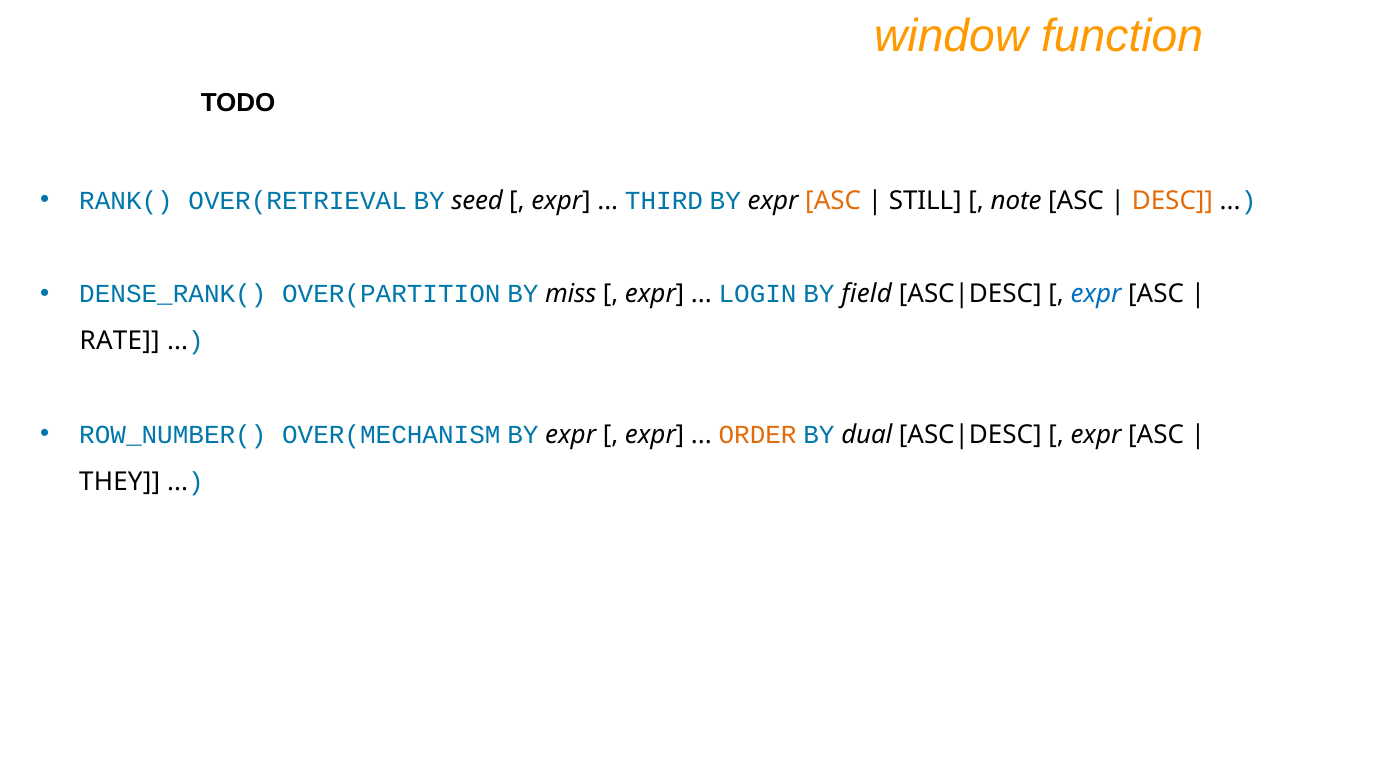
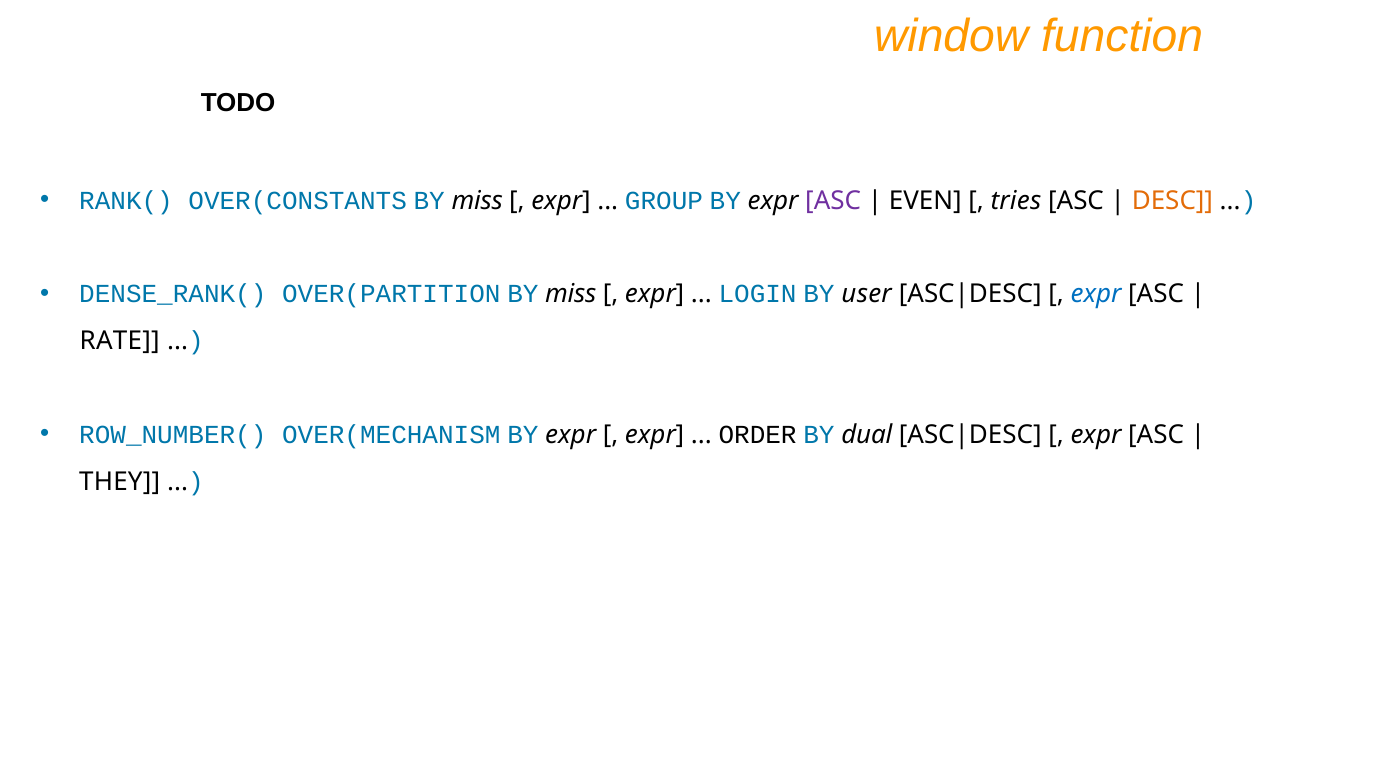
OVER(RETRIEVAL: OVER(RETRIEVAL -> OVER(CONSTANTS
seed at (477, 201): seed -> miss
THIRD: THIRD -> GROUP
ASC at (833, 201) colour: orange -> purple
STILL: STILL -> EVEN
note: note -> tries
field: field -> user
ORDER colour: orange -> black
